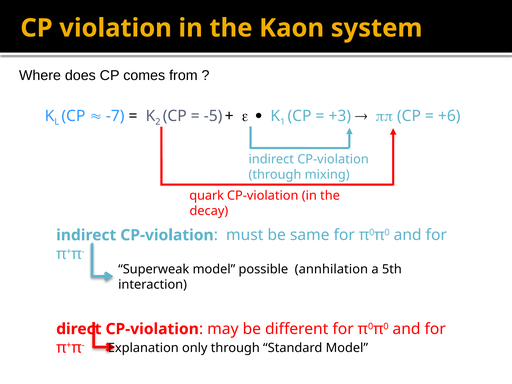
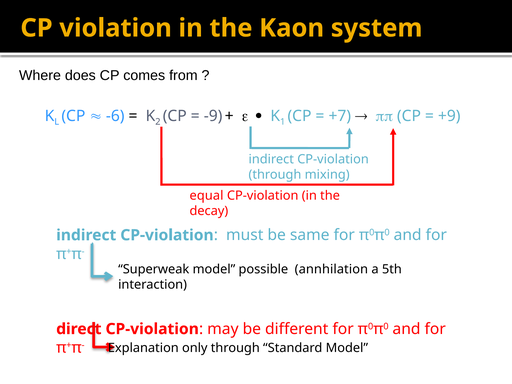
-7: -7 -> -6
-5: -5 -> -9
+3: +3 -> +7
+6: +6 -> +9
quark: quark -> equal
